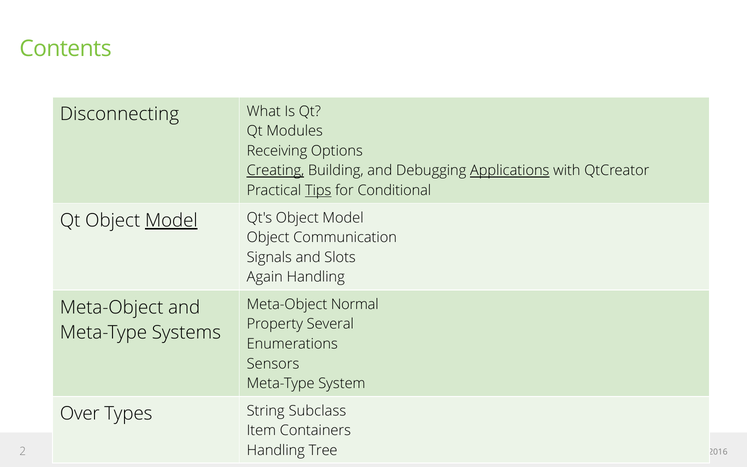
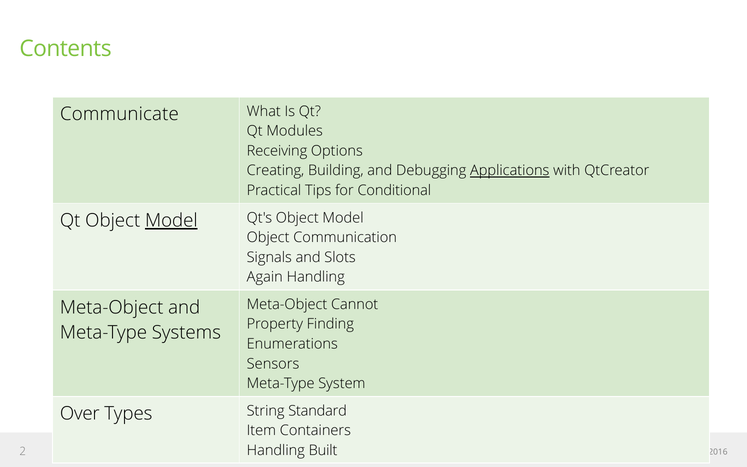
Disconnecting: Disconnecting -> Communicate
Creating underline: present -> none
Tips underline: present -> none
Normal: Normal -> Cannot
Several: Several -> Finding
Subclass: Subclass -> Standard
Tree: Tree -> Built
